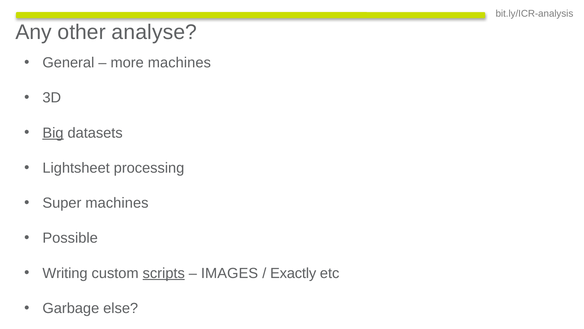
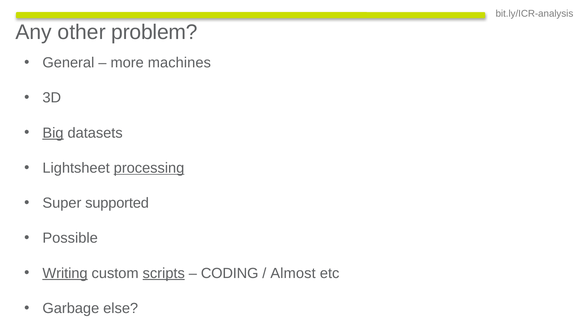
analyse: analyse -> problem
processing underline: none -> present
Super machines: machines -> supported
Writing underline: none -> present
IMAGES: IMAGES -> CODING
Exactly: Exactly -> Almost
